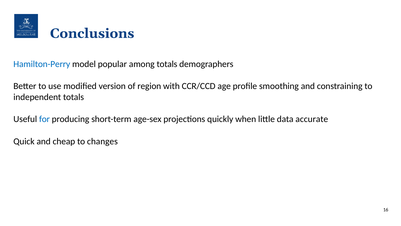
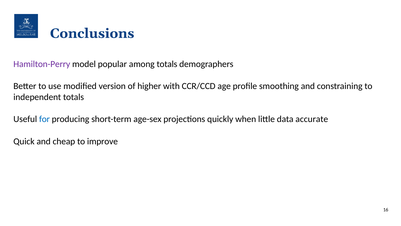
Hamilton-Perry colour: blue -> purple
region: region -> higher
changes: changes -> improve
